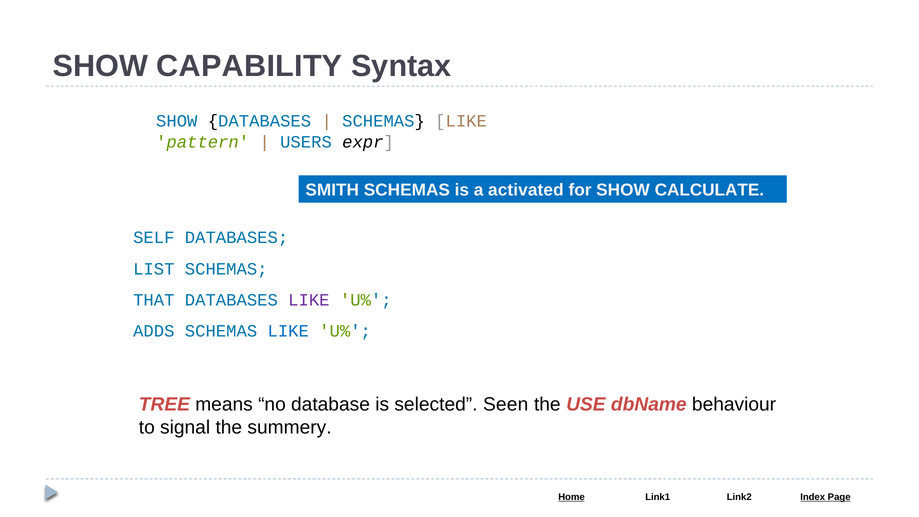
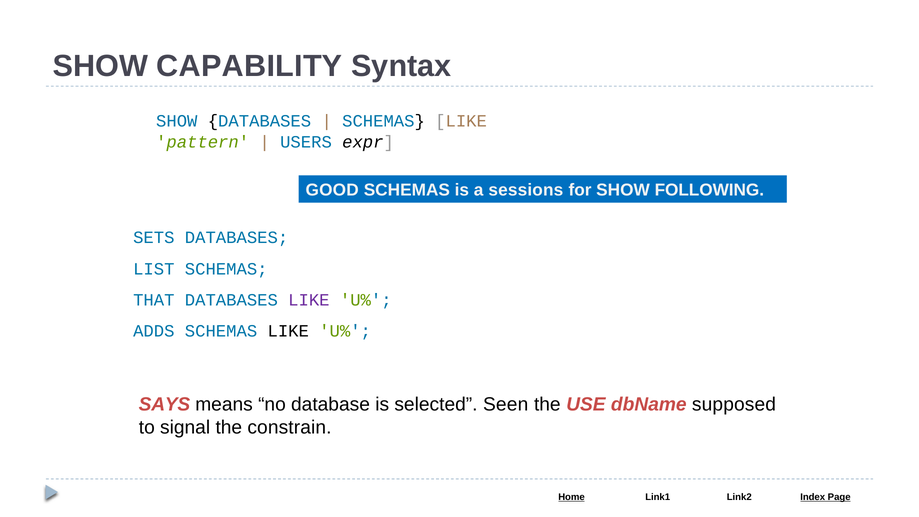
SMITH: SMITH -> GOOD
activated: activated -> sessions
CALCULATE: CALCULATE -> FOLLOWING
SELF: SELF -> SETS
LIKE at (288, 331) colour: blue -> black
TREE: TREE -> SAYS
behaviour: behaviour -> supposed
summery: summery -> constrain
